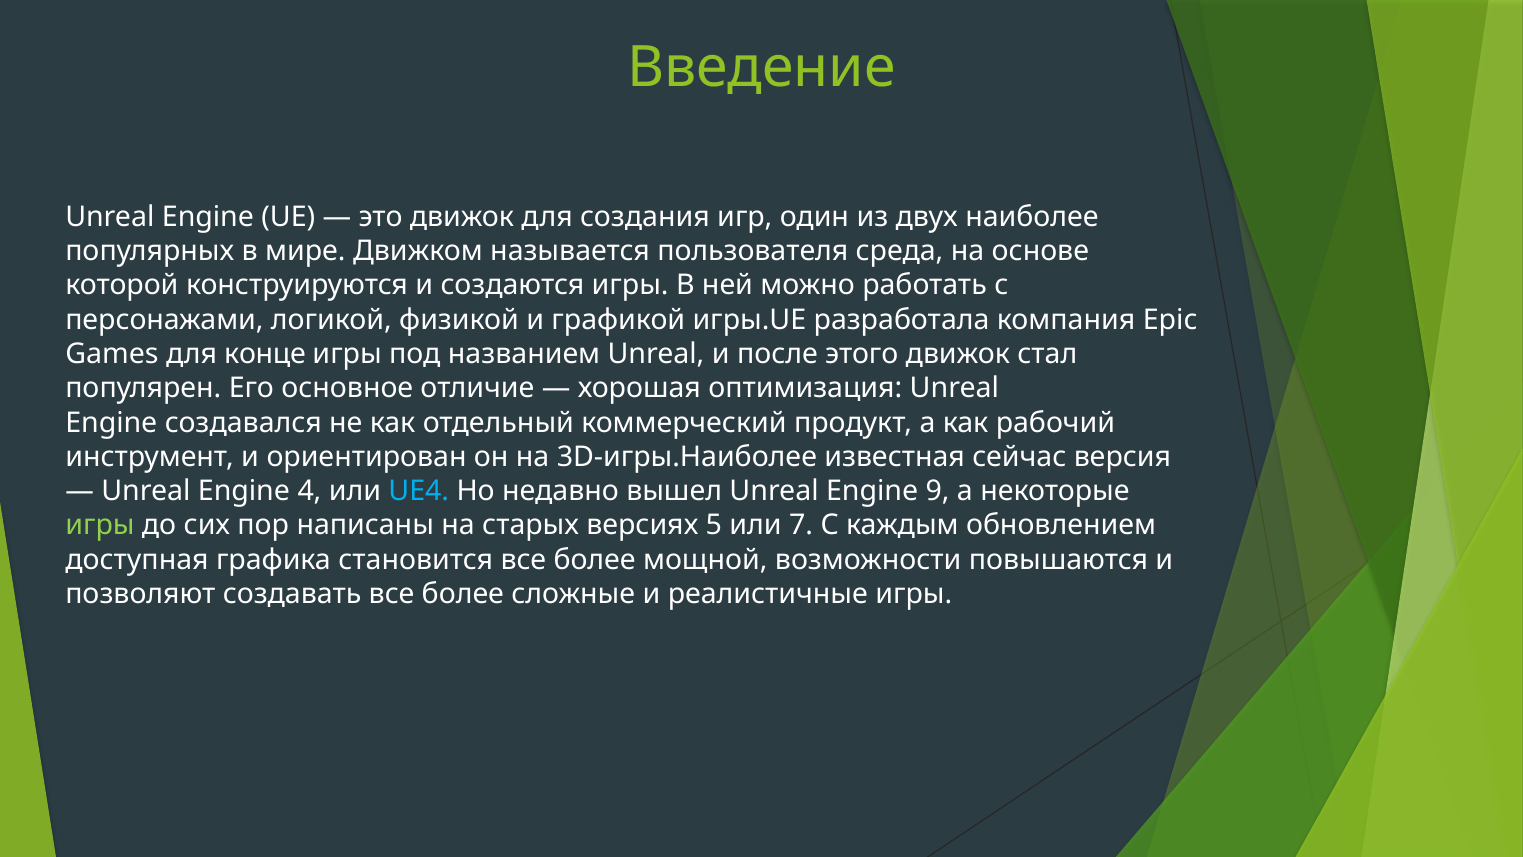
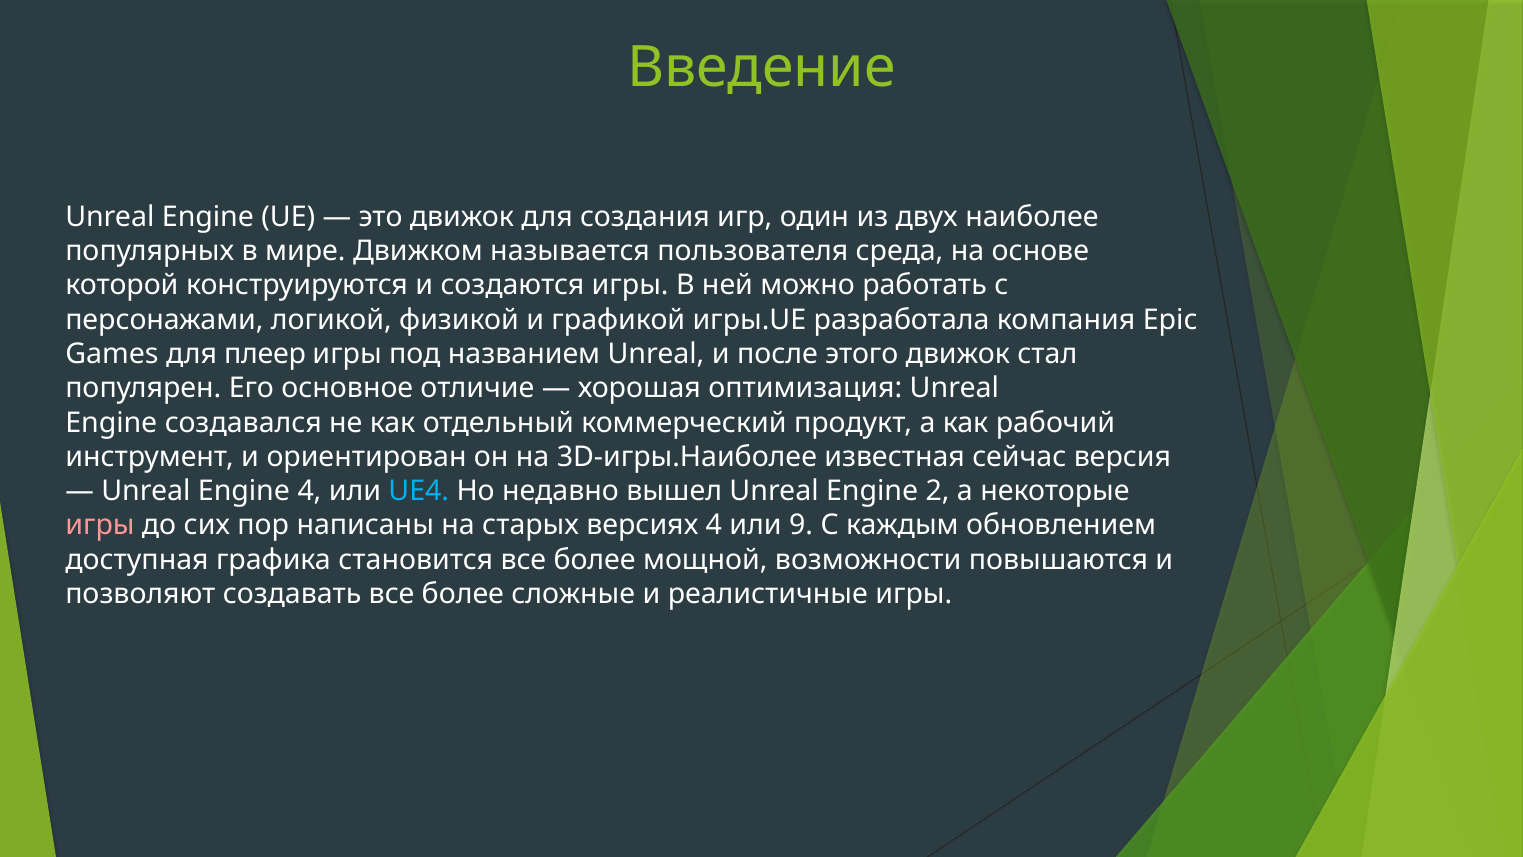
конце: конце -> плеер
9: 9 -> 2
игры at (100, 525) colour: light green -> pink
версиях 5: 5 -> 4
7: 7 -> 9
